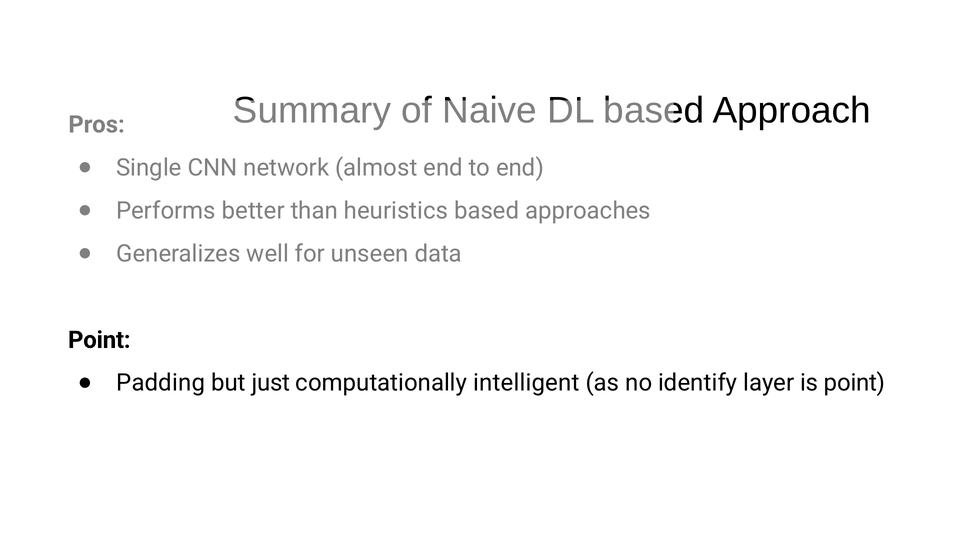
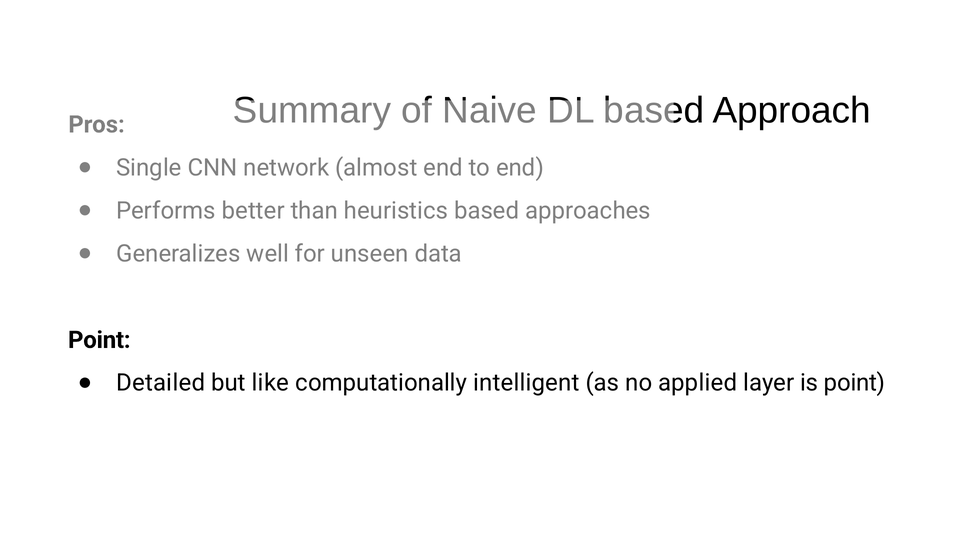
Padding: Padding -> Detailed
just: just -> like
identify: identify -> applied
